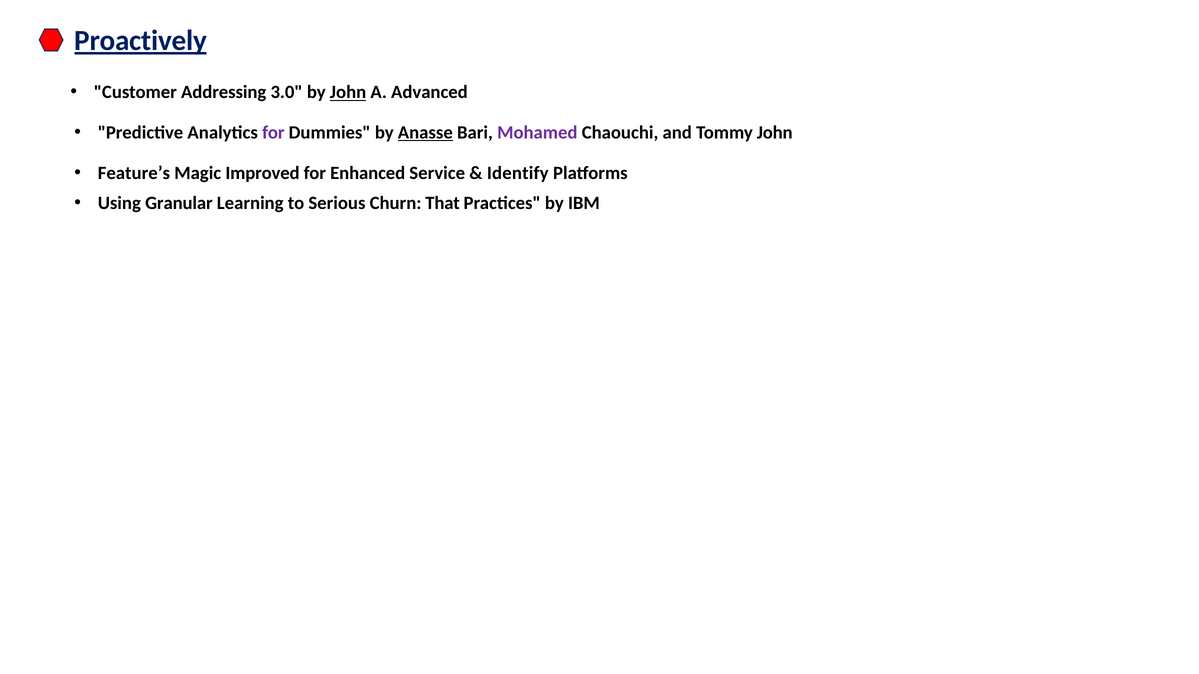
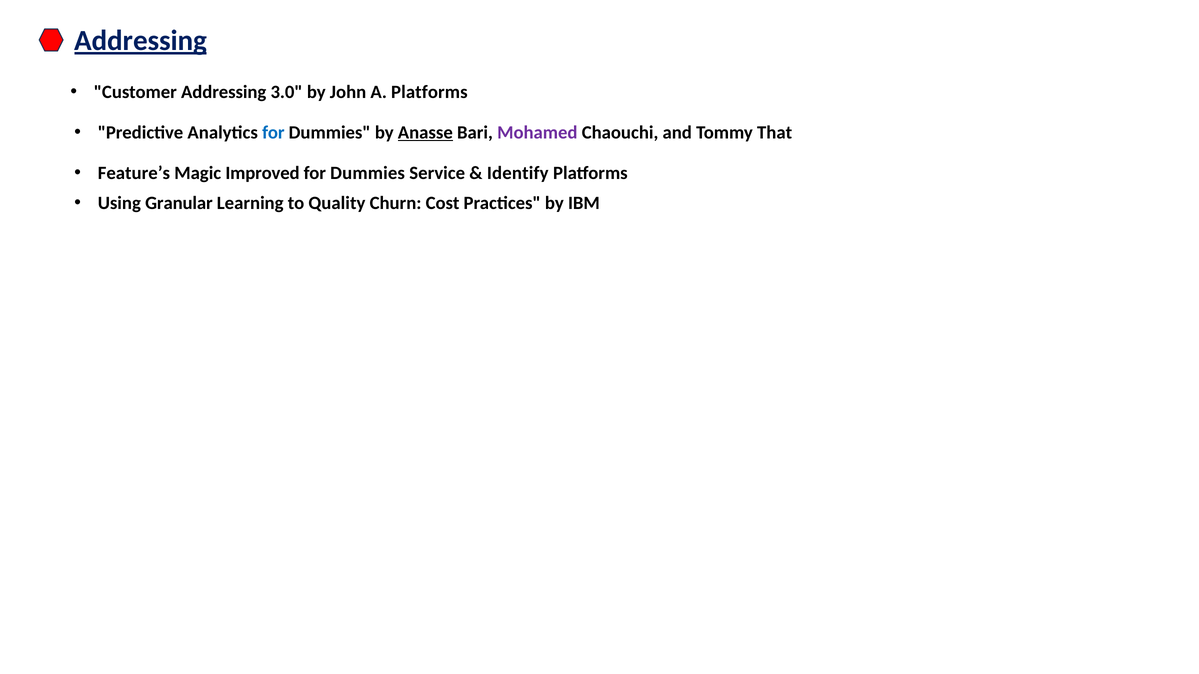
Proactively at (141, 41): Proactively -> Addressing
John at (348, 92) underline: present -> none
A Advanced: Advanced -> Platforms
for at (273, 133) colour: purple -> blue
Tommy John: John -> That
Enhanced at (368, 173): Enhanced -> Dummies
Serious: Serious -> Quality
That: That -> Cost
